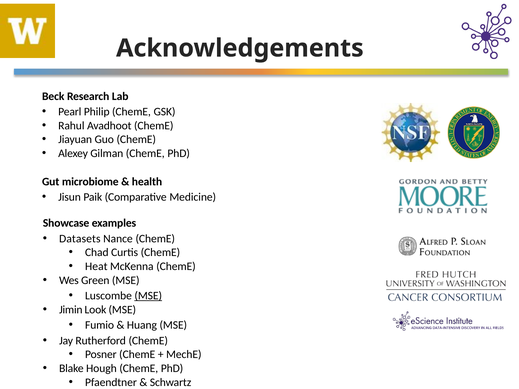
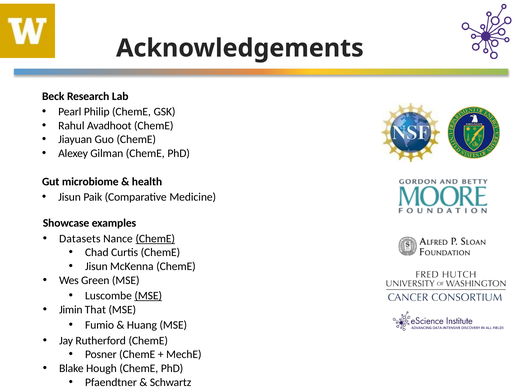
ChemE at (155, 239) underline: none -> present
Heat at (96, 267): Heat -> Jisun
Look: Look -> That
